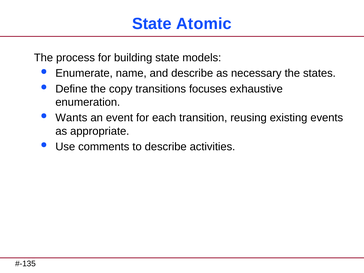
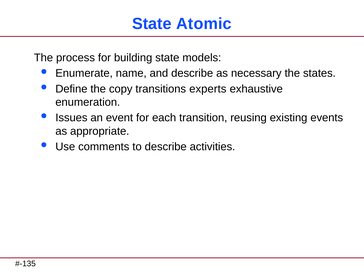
focuses: focuses -> experts
Wants: Wants -> Issues
